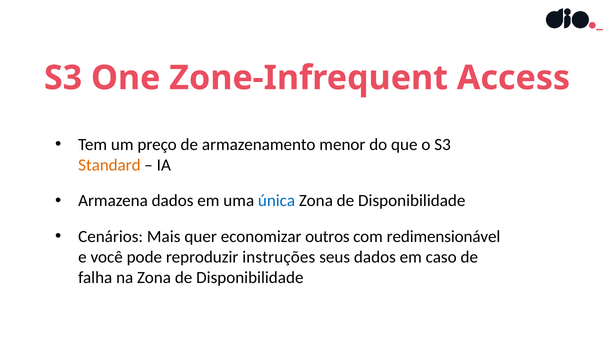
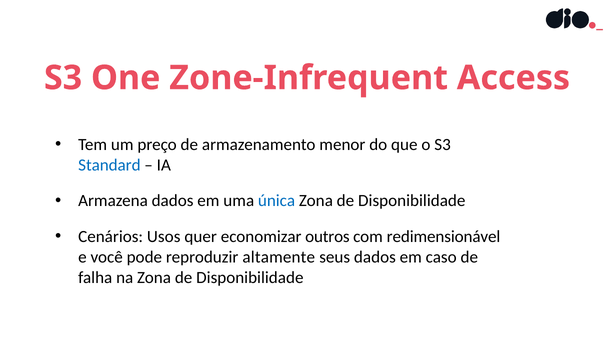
Standard colour: orange -> blue
Mais: Mais -> Usos
instruções: instruções -> altamente
